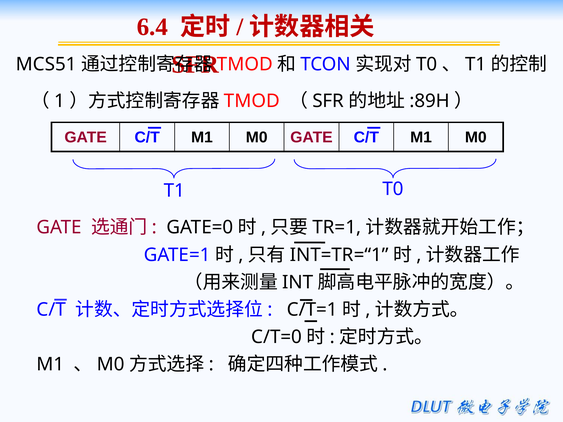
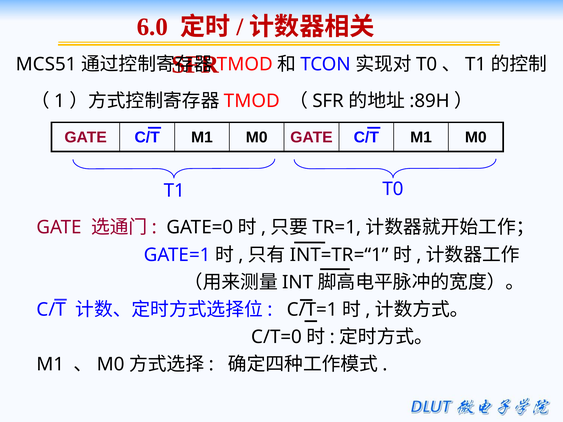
6.4: 6.4 -> 6.0
